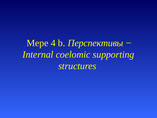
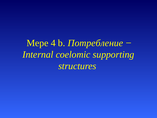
Перспективы: Перспективы -> Потребление
